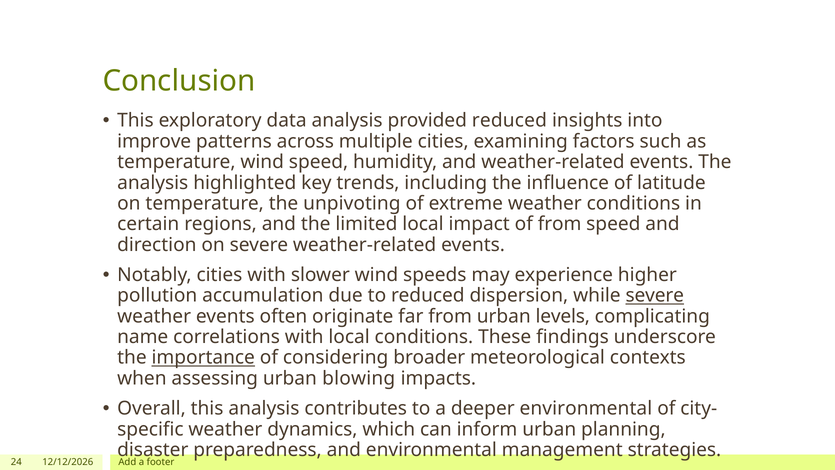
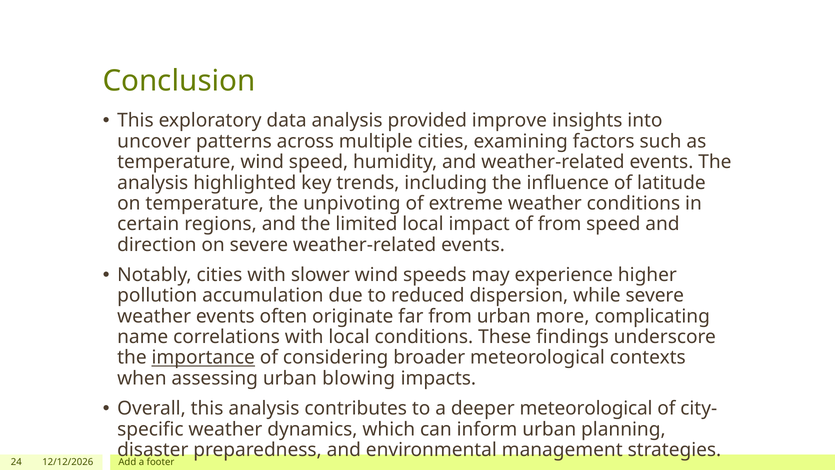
provided reduced: reduced -> improve
improve: improve -> uncover
severe at (655, 295) underline: present -> none
levels: levels -> more
deeper environmental: environmental -> meteorological
